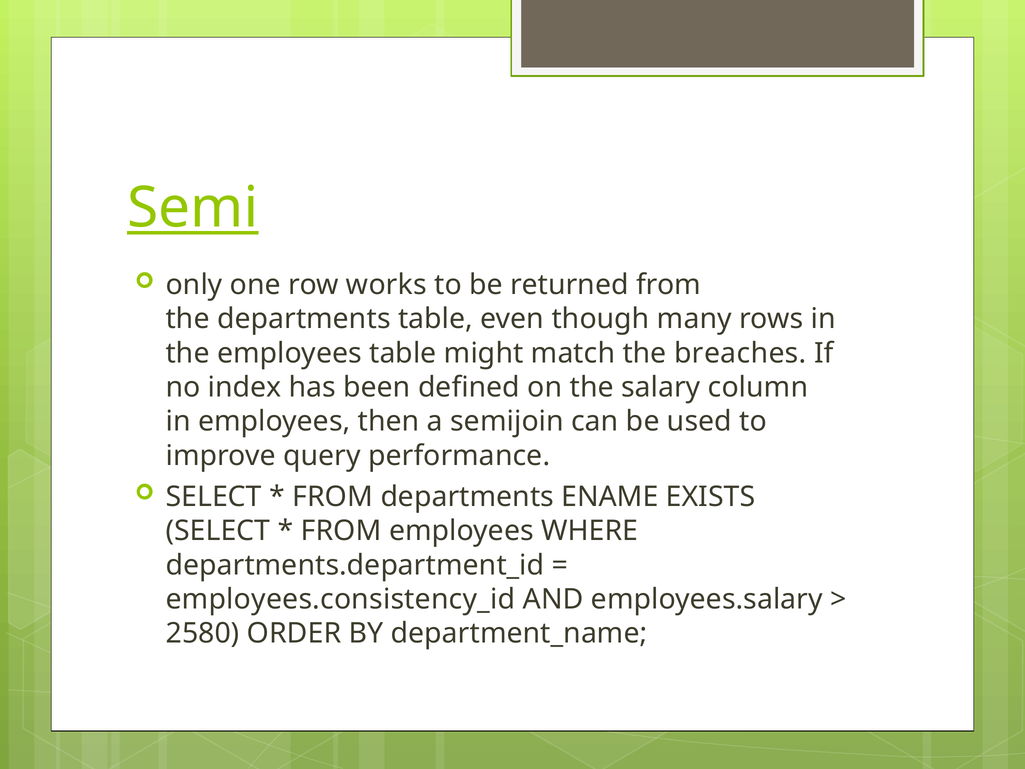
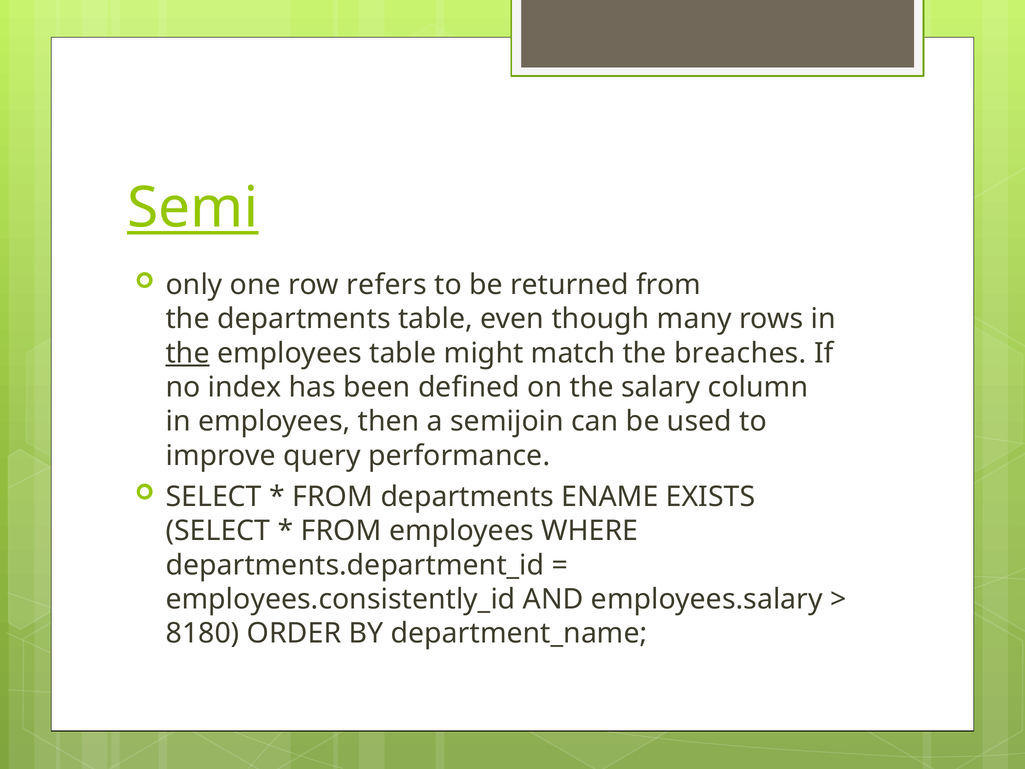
works: works -> refers
the at (188, 353) underline: none -> present
employees.consistency_id: employees.consistency_id -> employees.consistently_id
2580: 2580 -> 8180
